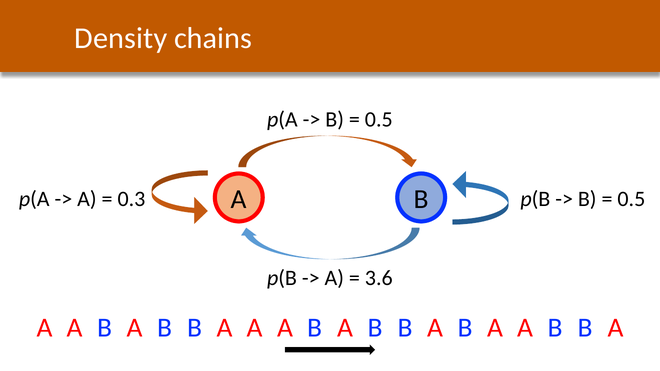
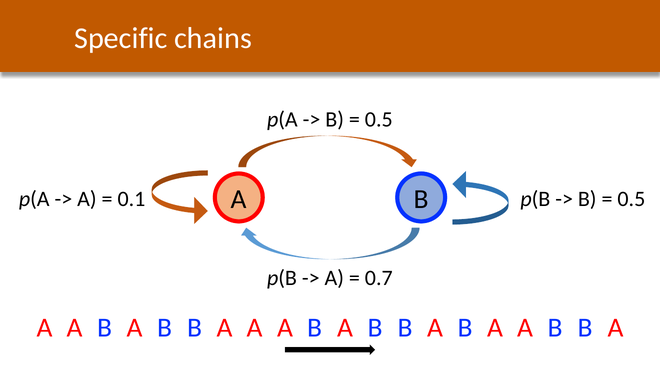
Density: Density -> Specific
0.3: 0.3 -> 0.1
3.6: 3.6 -> 0.7
